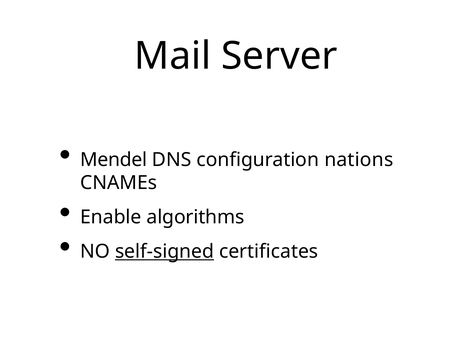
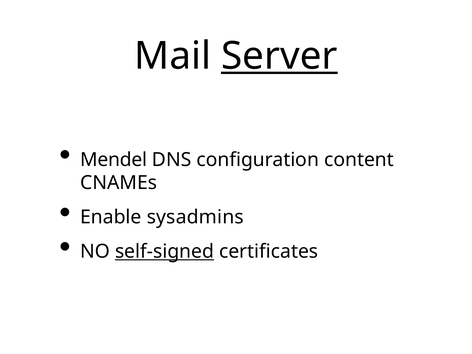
Server underline: none -> present
nations: nations -> content
algorithms: algorithms -> sysadmins
